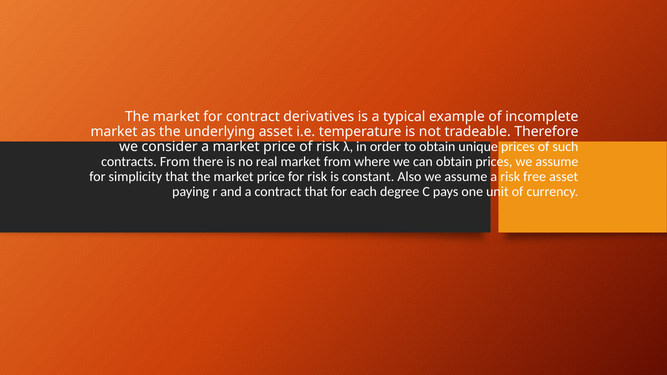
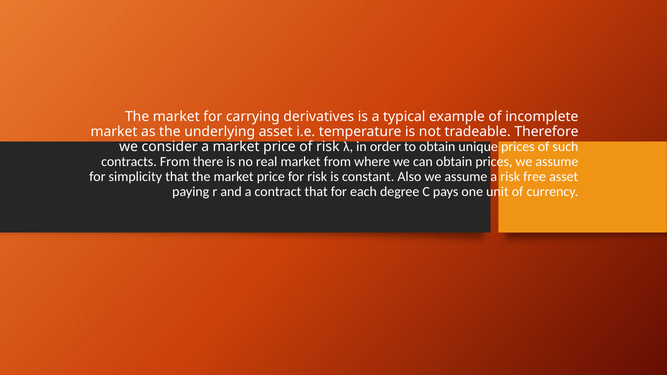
for contract: contract -> carrying
